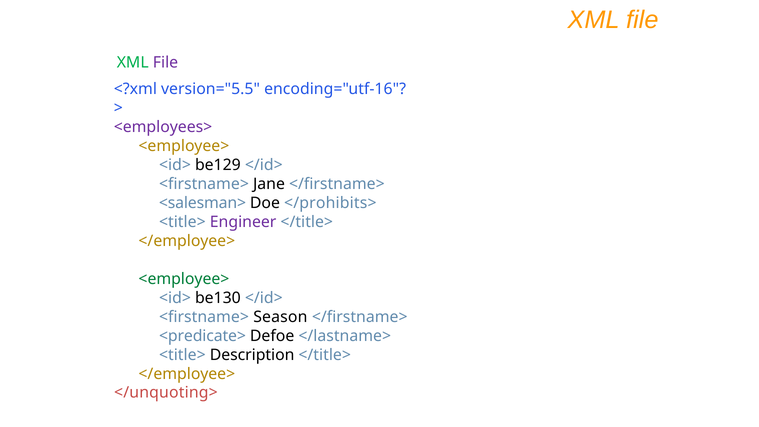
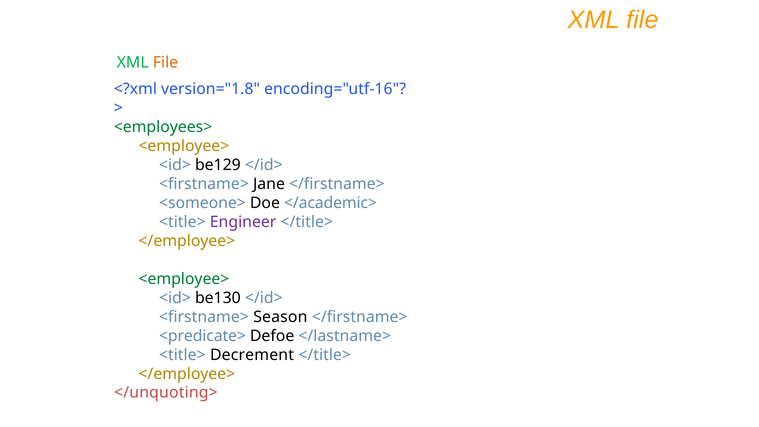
File at (165, 62) colour: purple -> orange
version="5.5: version="5.5 -> version="1.8
<employees> colour: purple -> green
<salesman>: <salesman> -> <someone>
</prohibits>: </prohibits> -> </academic>
Description: Description -> Decrement
